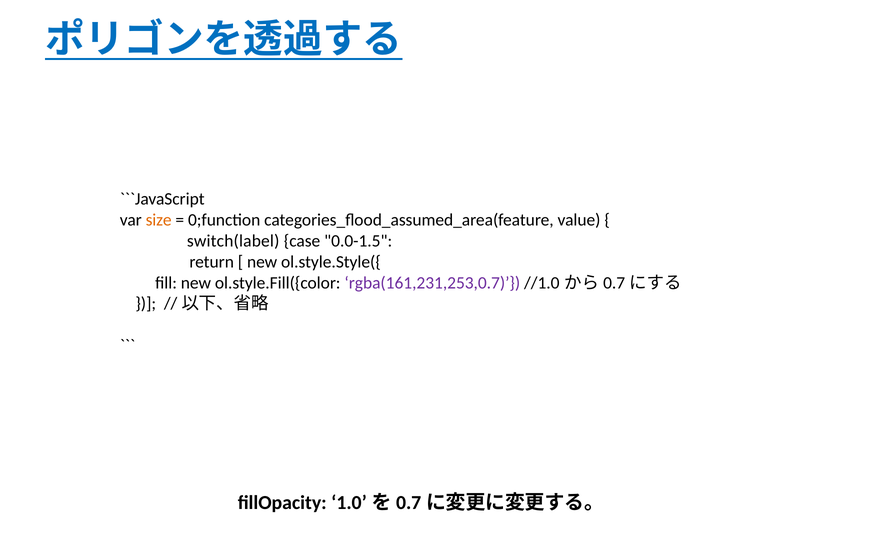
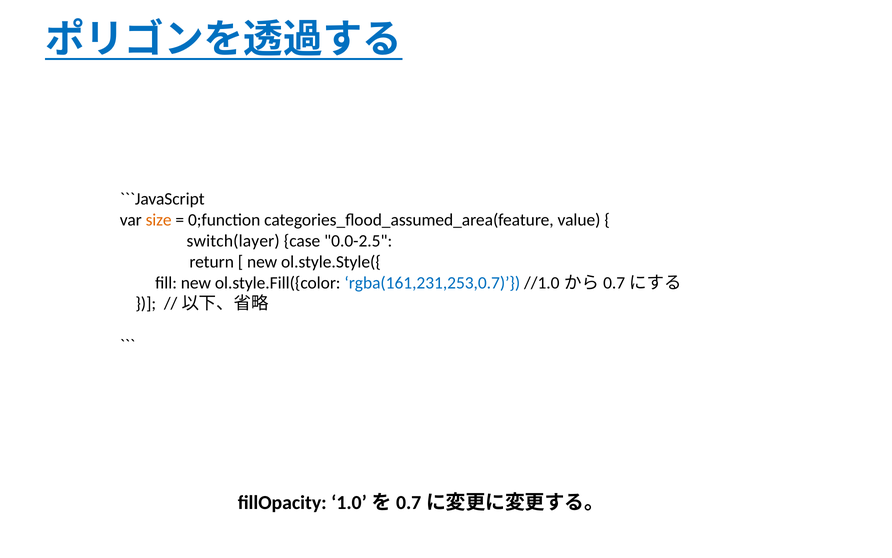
switch(label: switch(label -> switch(layer
0.0-1.5: 0.0-1.5 -> 0.0-2.5
rgba(161,231,253,0.7 colour: purple -> blue
